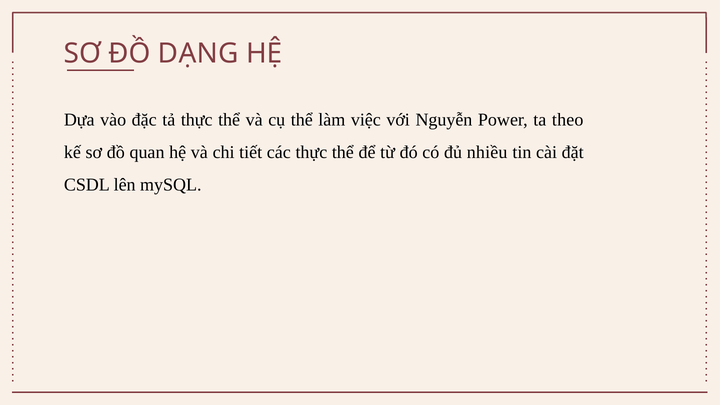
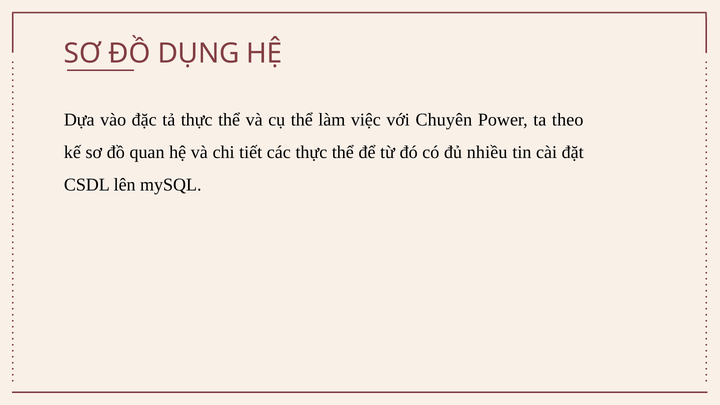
DẠNG: DẠNG -> DỤNG
Nguyễn: Nguyễn -> Chuyên
